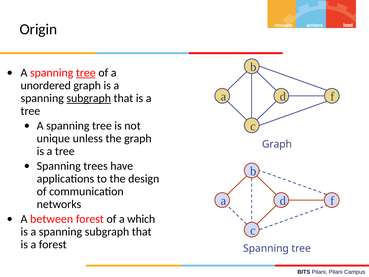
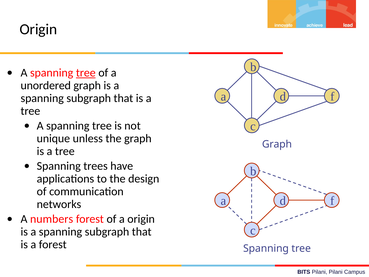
subgraph at (89, 98) underline: present -> none
between: between -> numbers
a which: which -> origin
